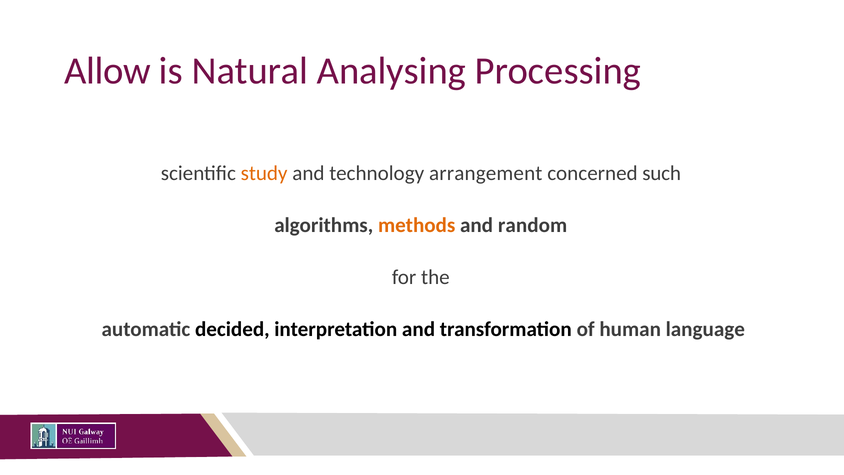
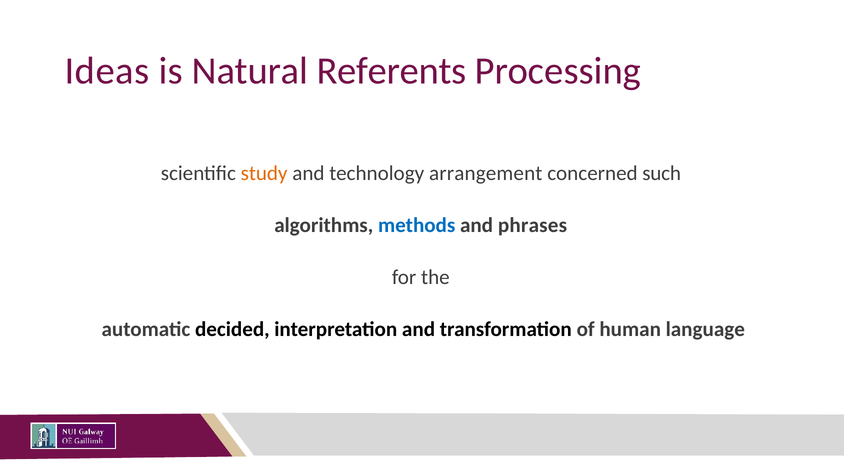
Allow: Allow -> Ideas
Analysing: Analysing -> Referents
methods colour: orange -> blue
random: random -> phrases
